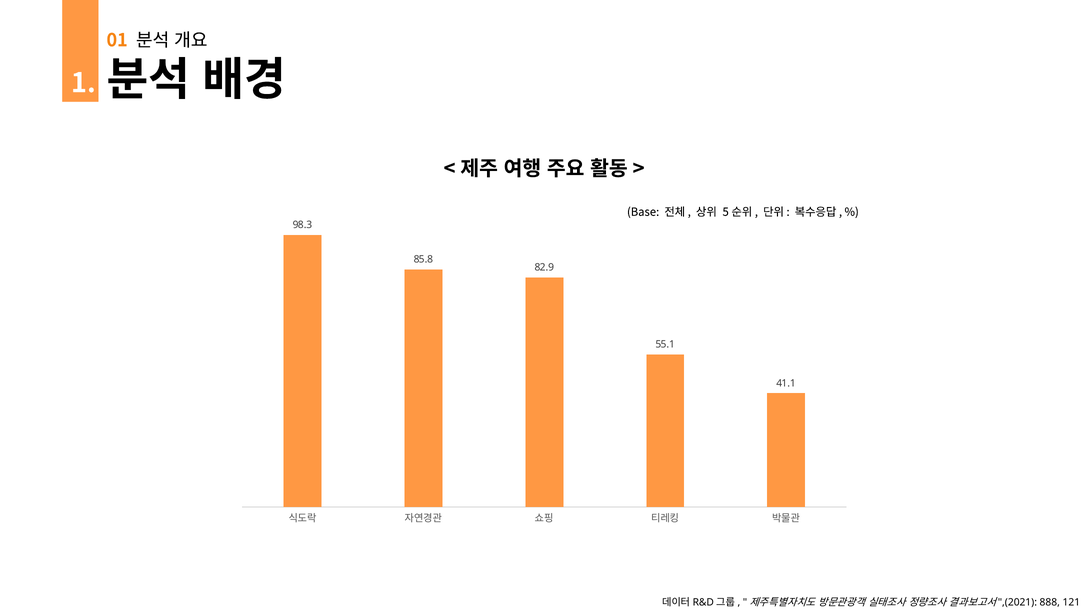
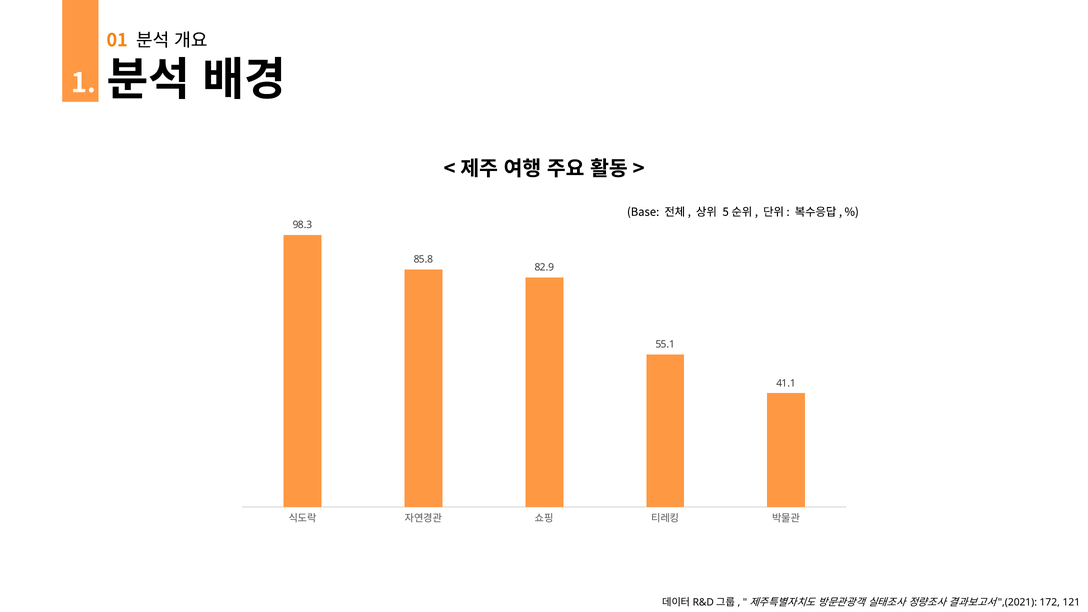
888: 888 -> 172
